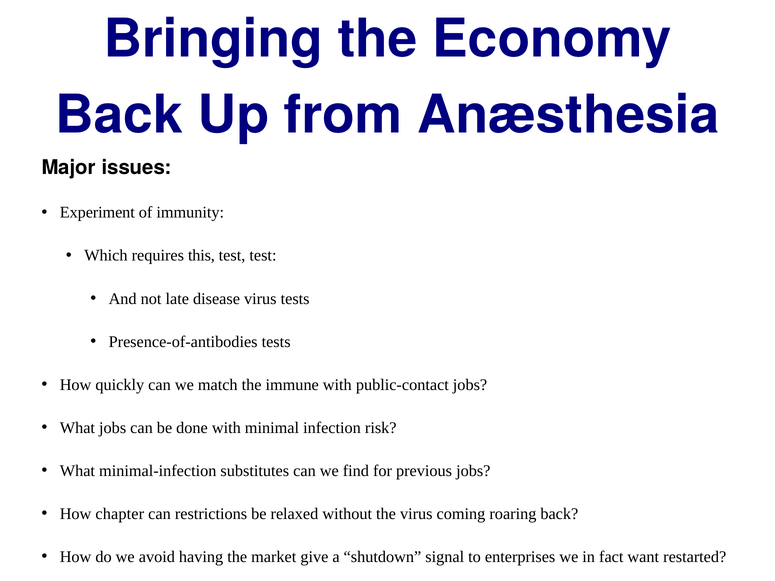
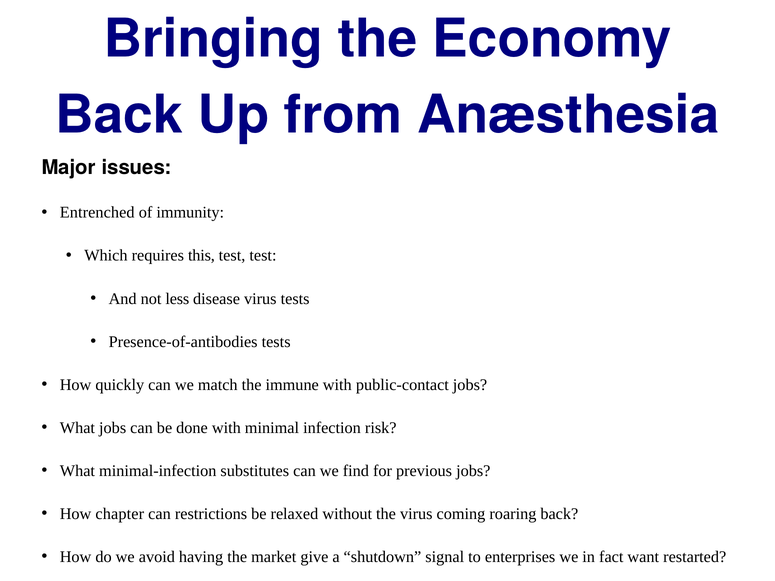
Experiment: Experiment -> Entrenched
late: late -> less
